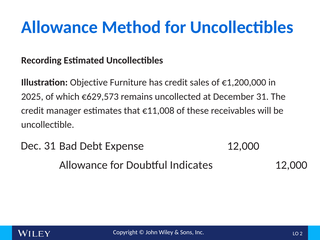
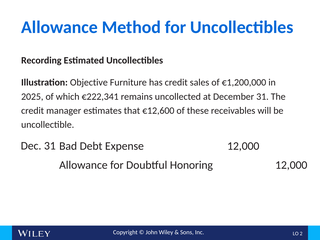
€629,573: €629,573 -> €222,341
€11,008: €11,008 -> €12,600
Indicates: Indicates -> Honoring
